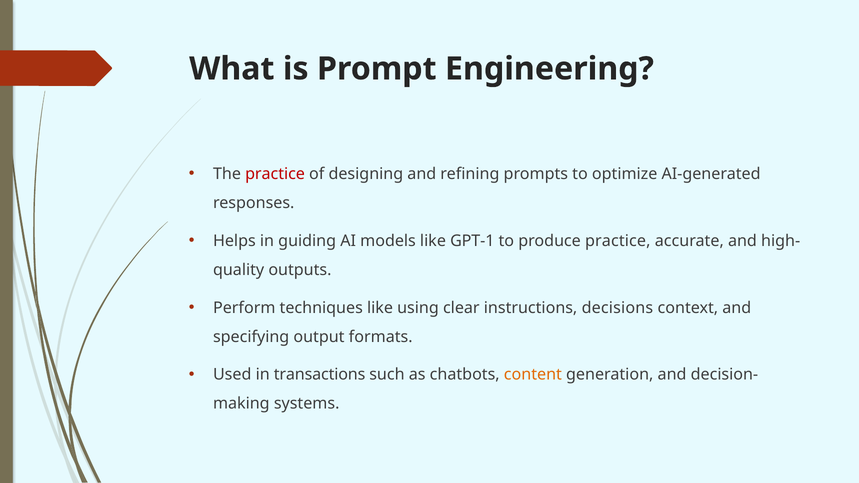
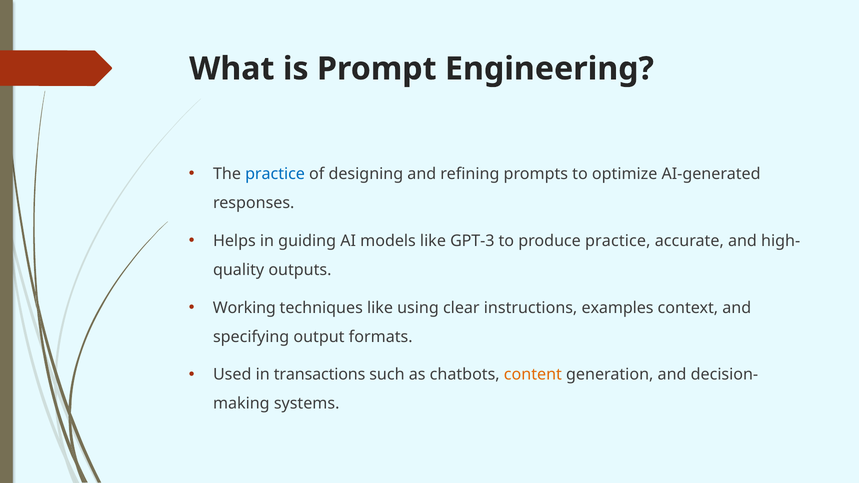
practice at (275, 174) colour: red -> blue
GPT-1: GPT-1 -> GPT-3
Perform: Perform -> Working
decisions: decisions -> examples
